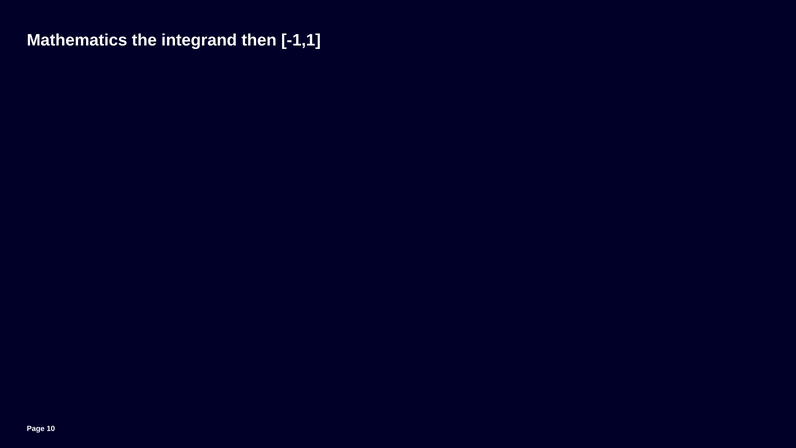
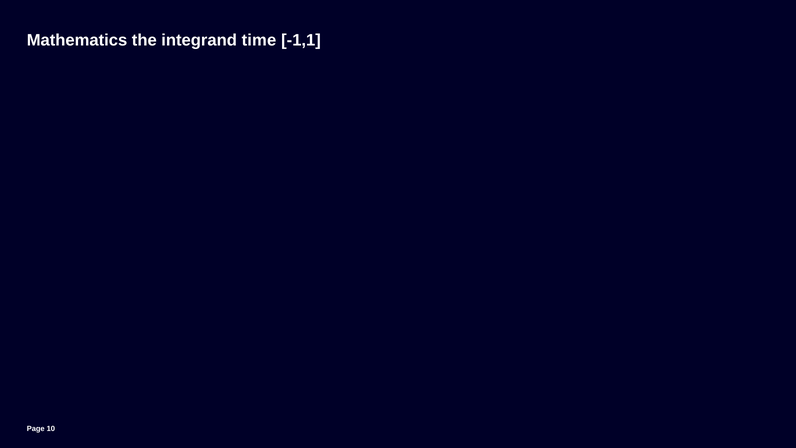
then: then -> time
